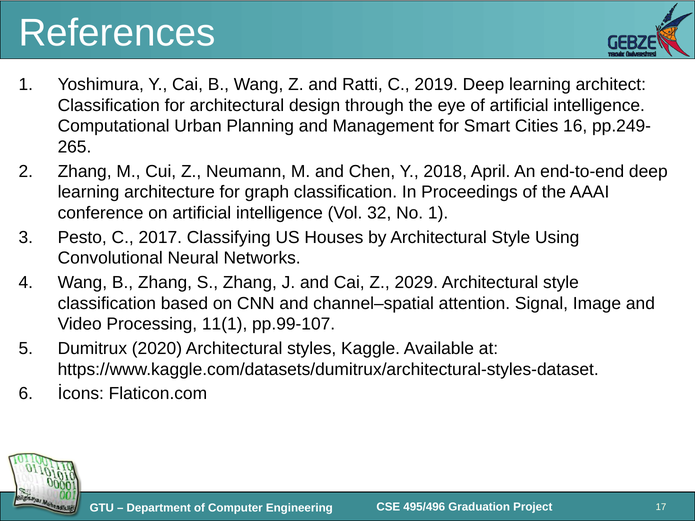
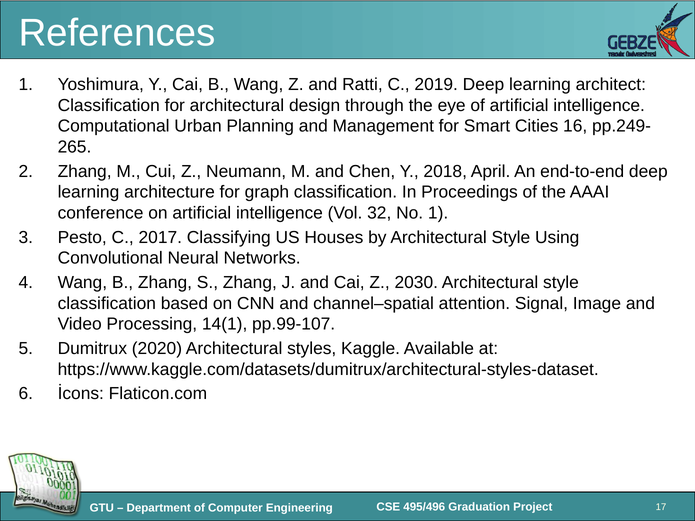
2029: 2029 -> 2030
11(1: 11(1 -> 14(1
